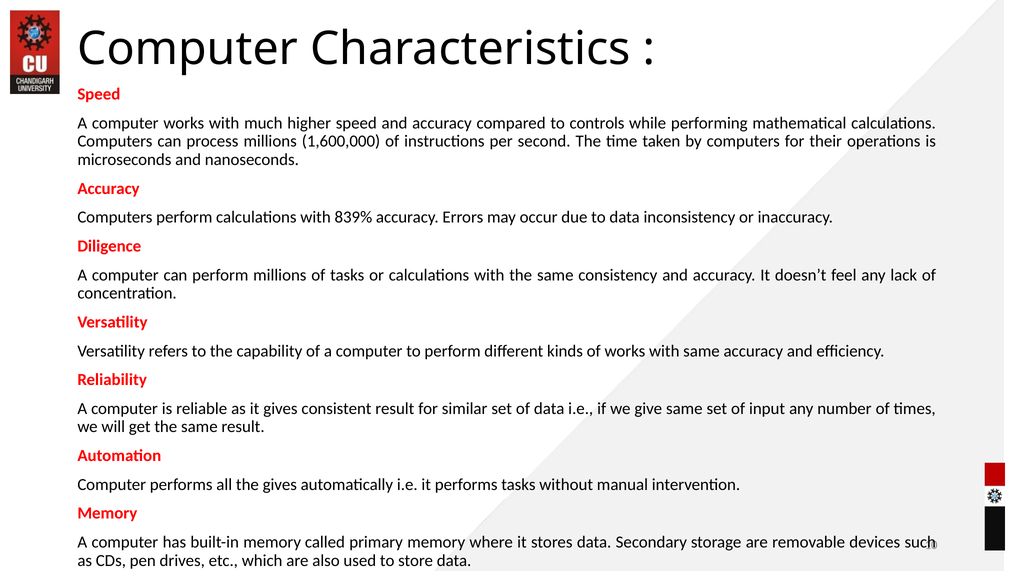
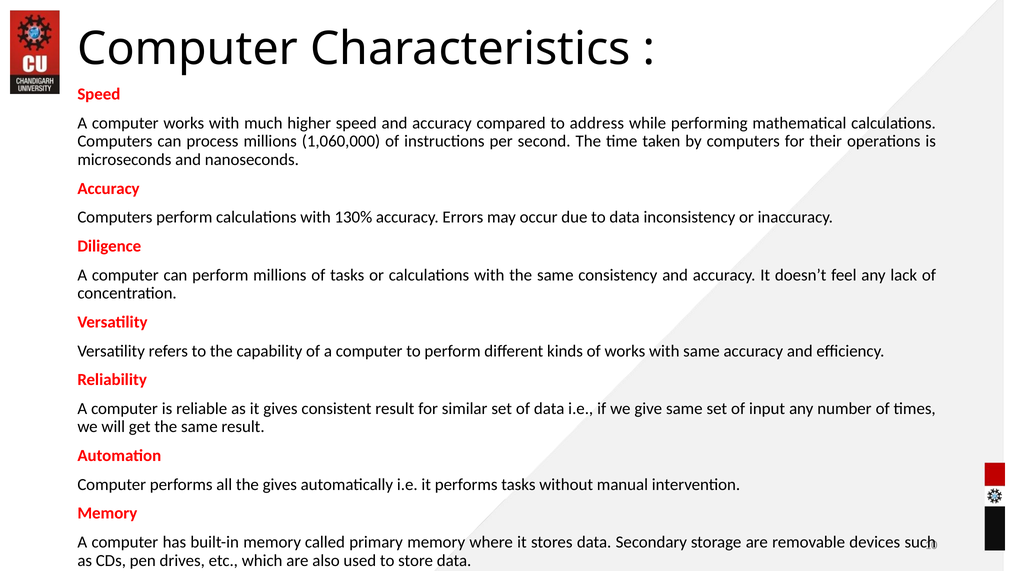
controls: controls -> address
1,600,000: 1,600,000 -> 1,060,000
839%: 839% -> 130%
